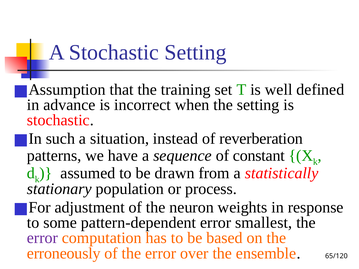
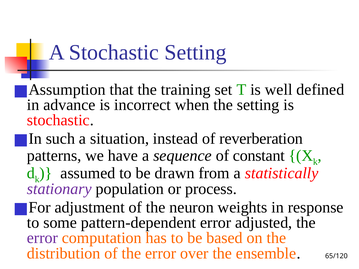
stationary colour: black -> purple
smallest: smallest -> adjusted
erroneously: erroneously -> distribution
